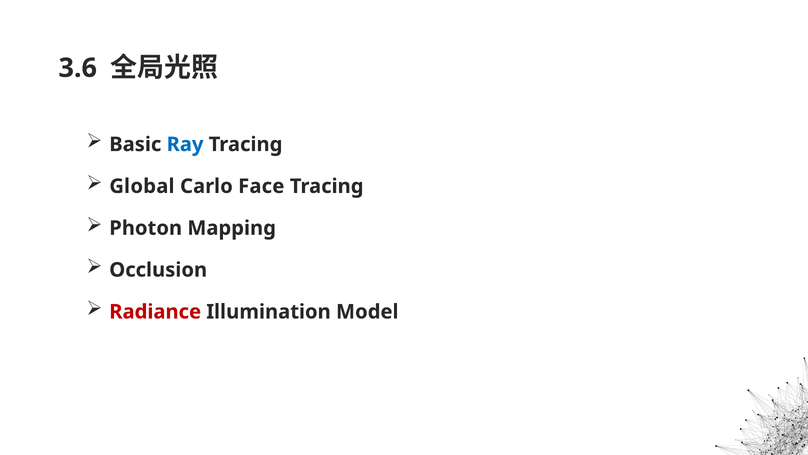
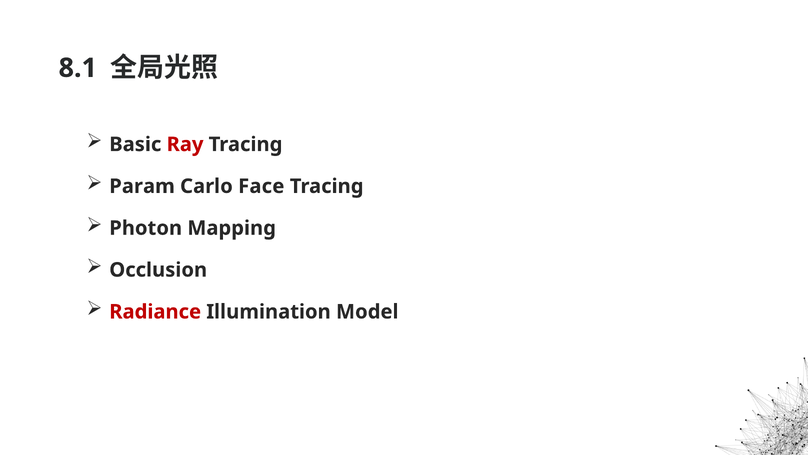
3.6: 3.6 -> 8.1
Ray colour: blue -> red
Global: Global -> Param
